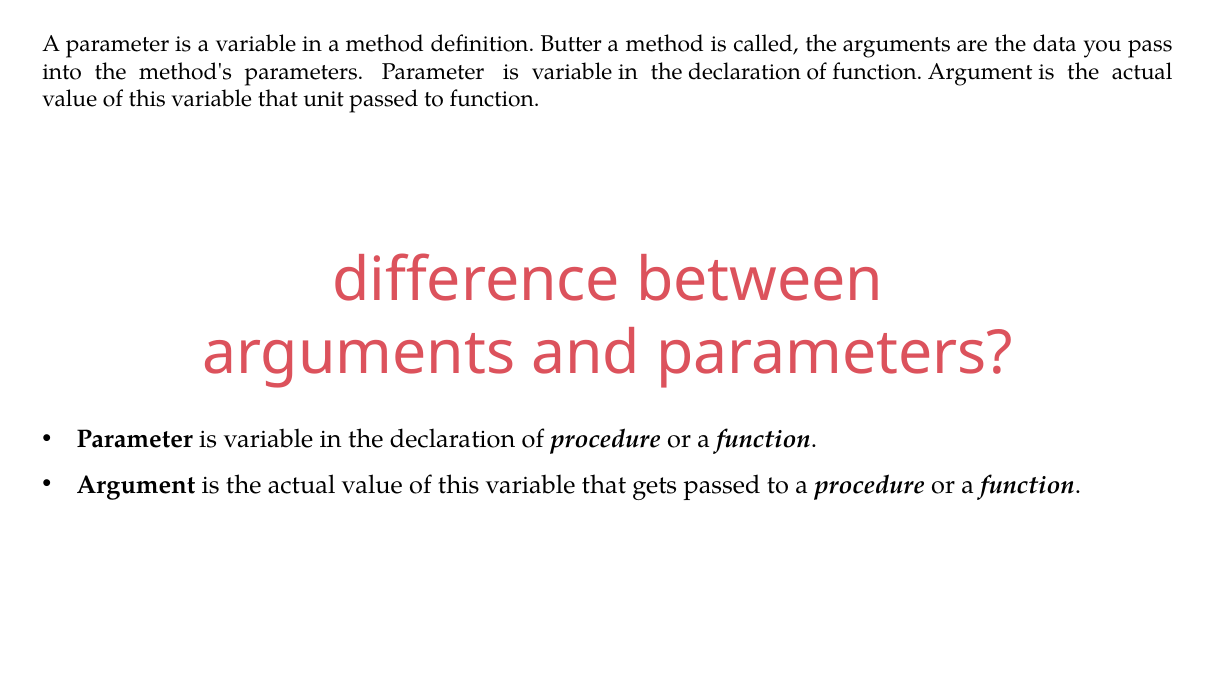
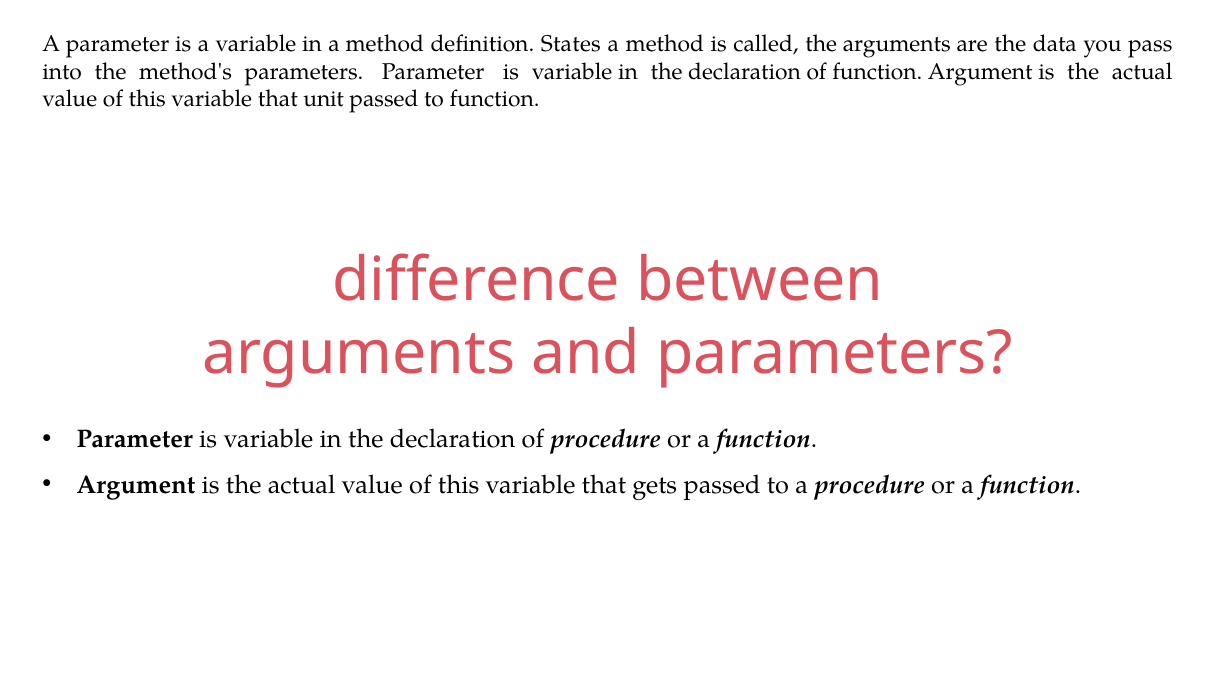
Butter: Butter -> States
